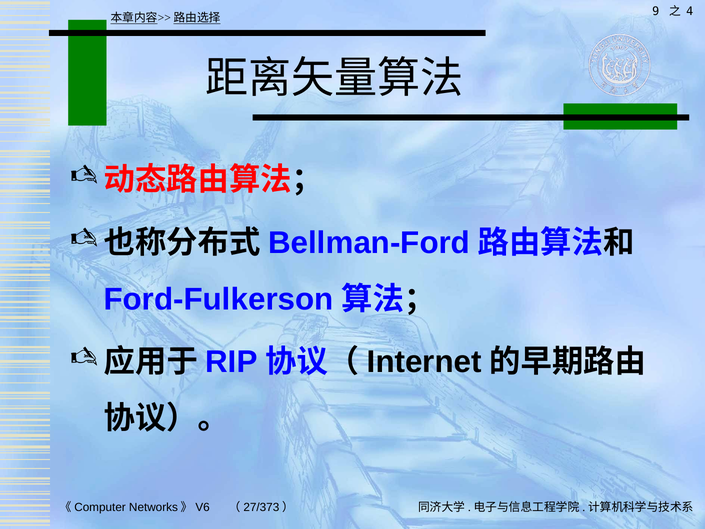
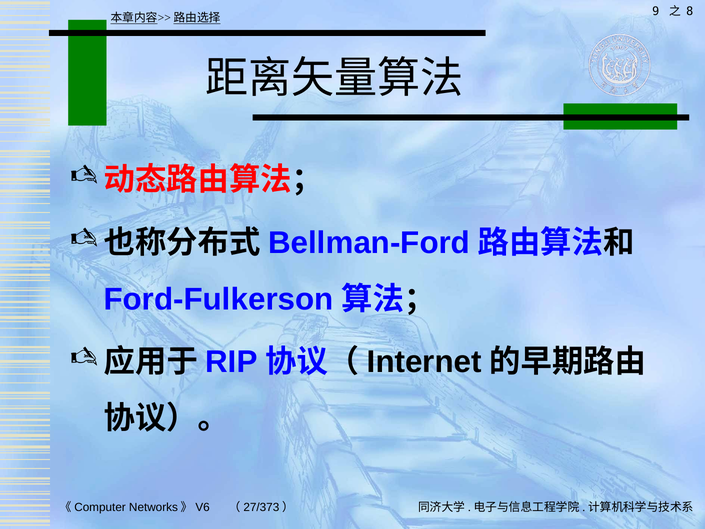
4: 4 -> 8
